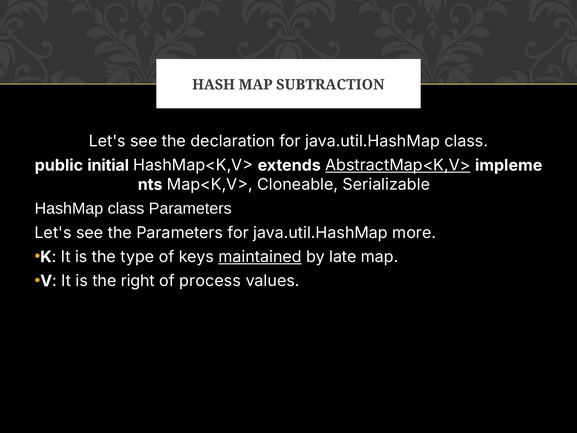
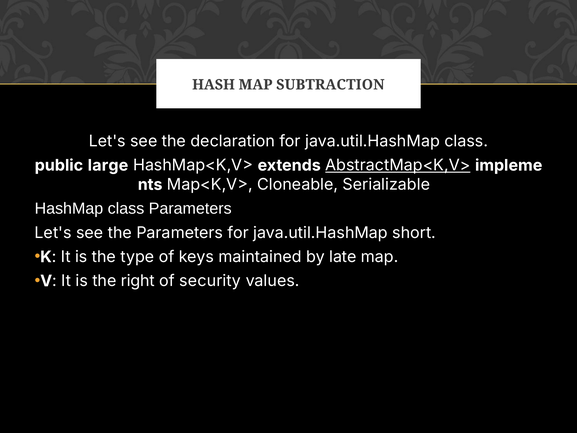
initial: initial -> large
more: more -> short
maintained underline: present -> none
process: process -> security
